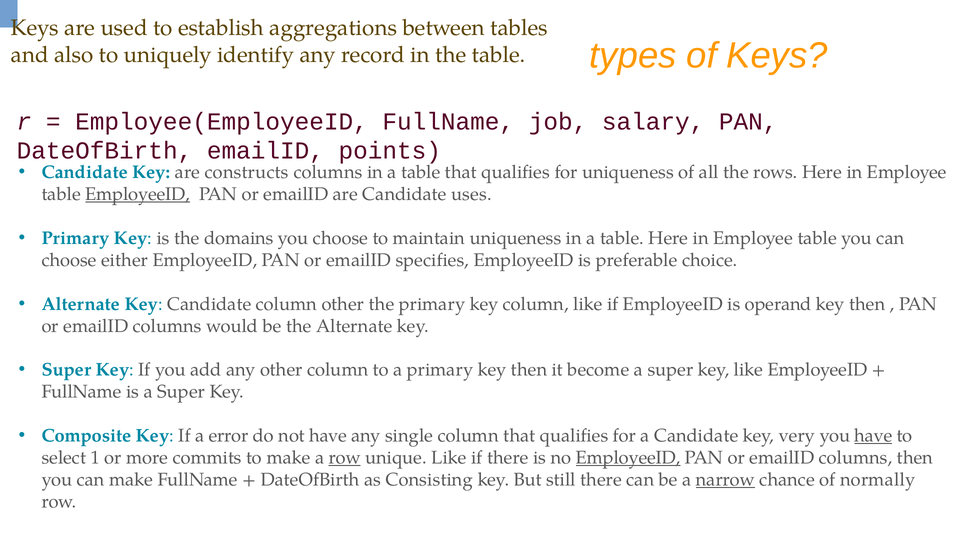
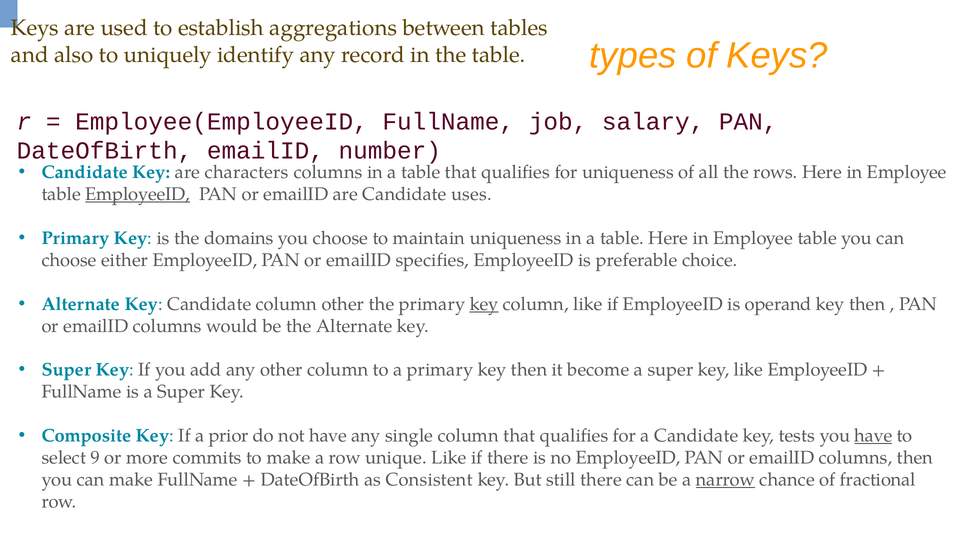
points: points -> number
constructs: constructs -> characters
key at (484, 304) underline: none -> present
error: error -> prior
very: very -> tests
1: 1 -> 9
row at (345, 457) underline: present -> none
EmployeeID at (628, 457) underline: present -> none
Consisting: Consisting -> Consistent
normally: normally -> fractional
